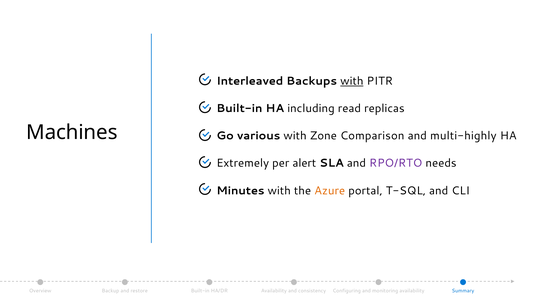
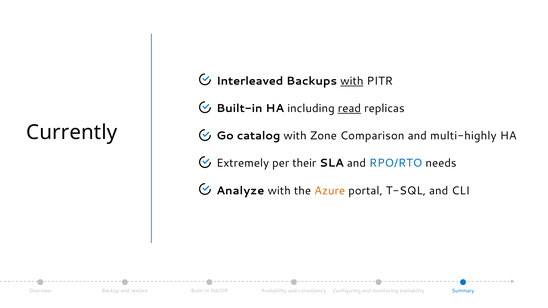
read underline: none -> present
Machines: Machines -> Currently
various: various -> catalog
alert: alert -> their
RPO/RTO colour: purple -> blue
Minutes: Minutes -> Analyze
